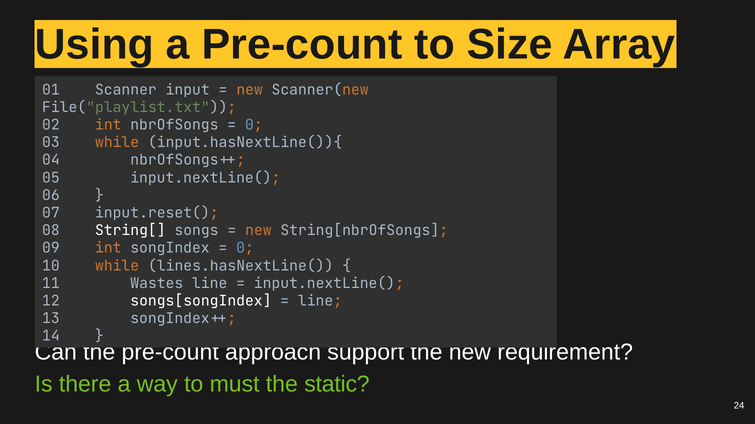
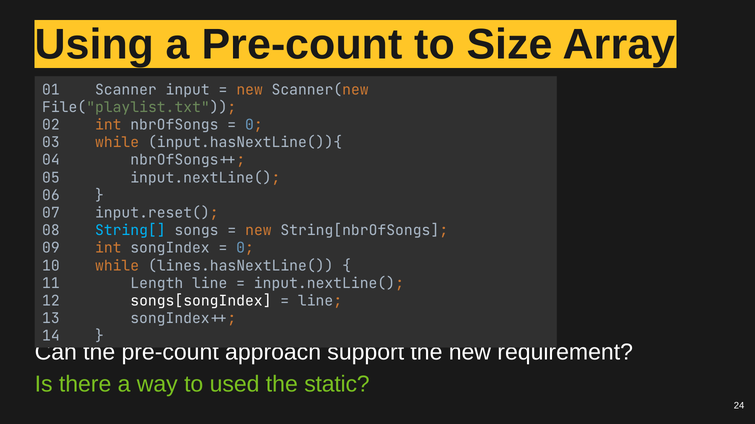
String[ colour: white -> light blue
Wastes: Wastes -> Length
must: must -> used
